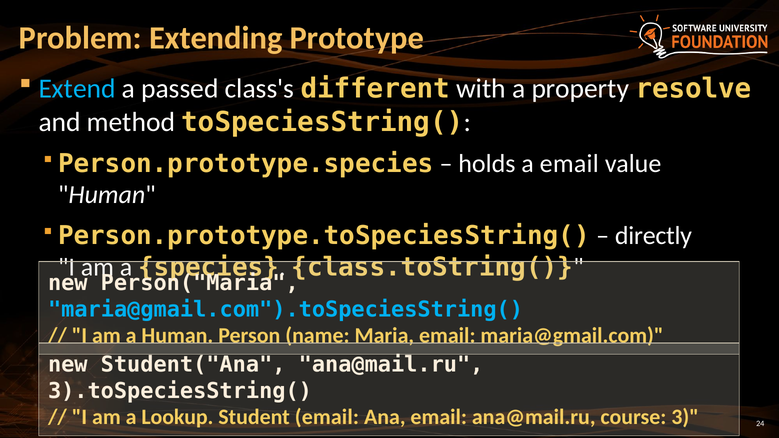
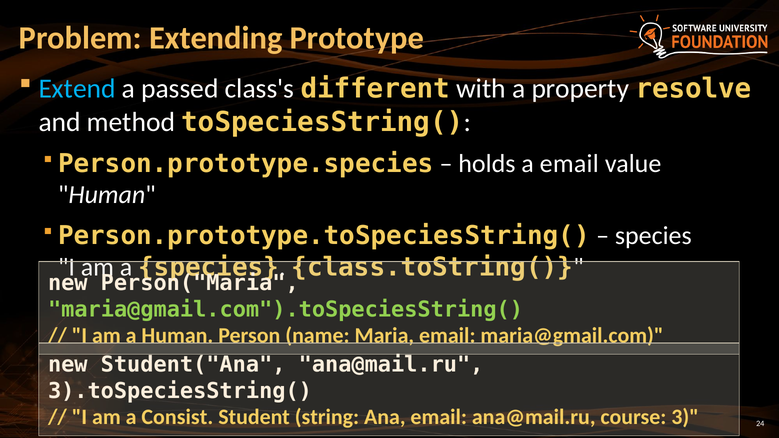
directly at (653, 236): directly -> species
maria@gmail.com").toSpeciesString( colour: light blue -> light green
Lookup: Lookup -> Consist
Student email: email -> string
